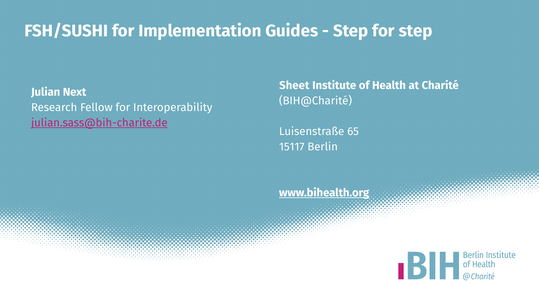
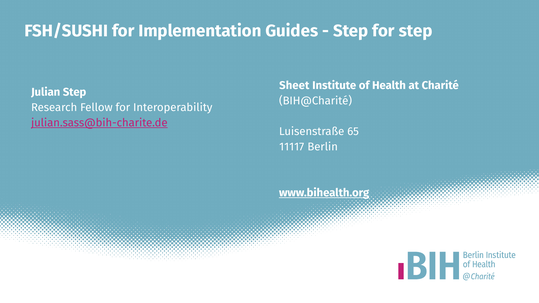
Julian Next: Next -> Step
15117: 15117 -> 11117
